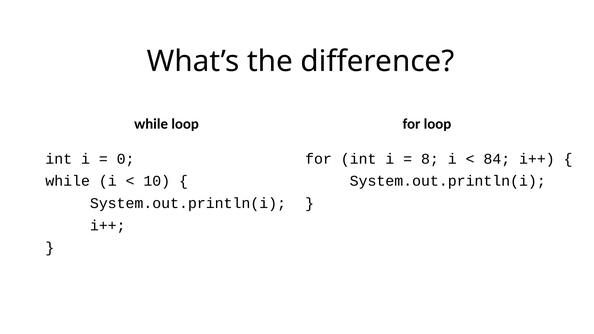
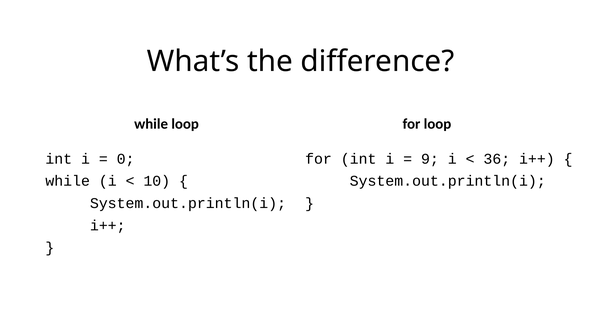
8: 8 -> 9
84: 84 -> 36
